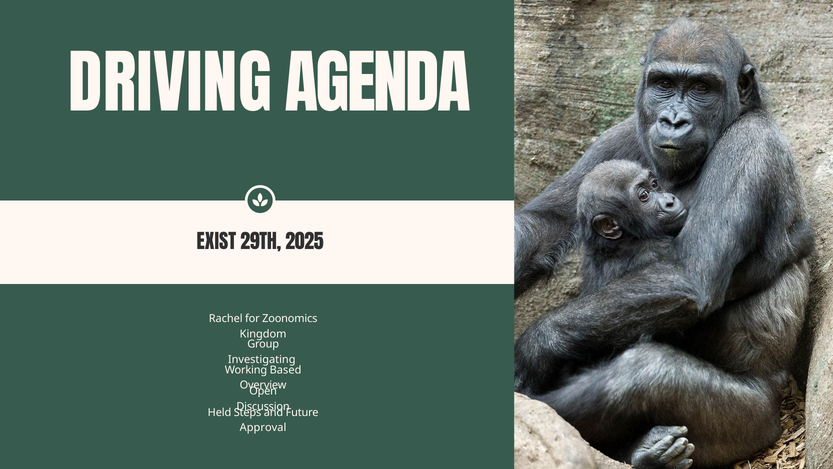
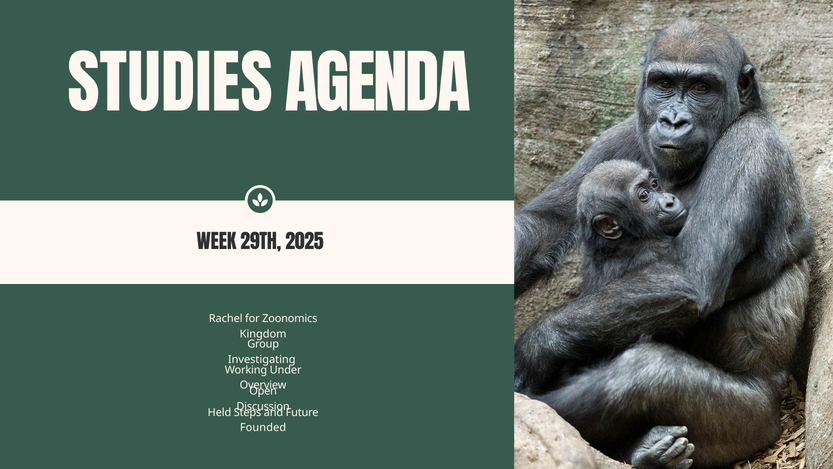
DRIVING: DRIVING -> STUDIES
EXIST: EXIST -> WEEK
Based: Based -> Under
Approval: Approval -> Founded
